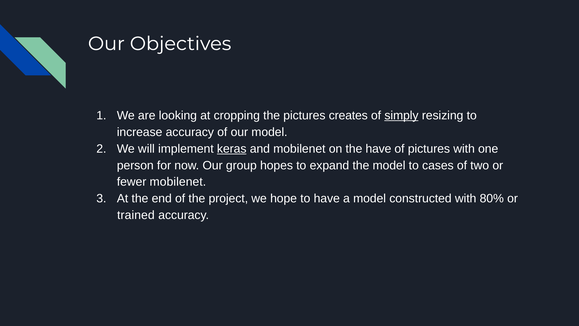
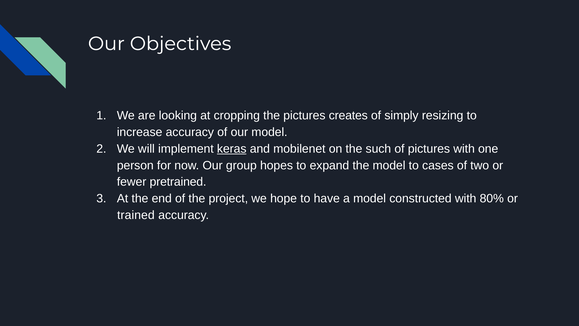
simply underline: present -> none
the have: have -> such
fewer mobilenet: mobilenet -> pretrained
